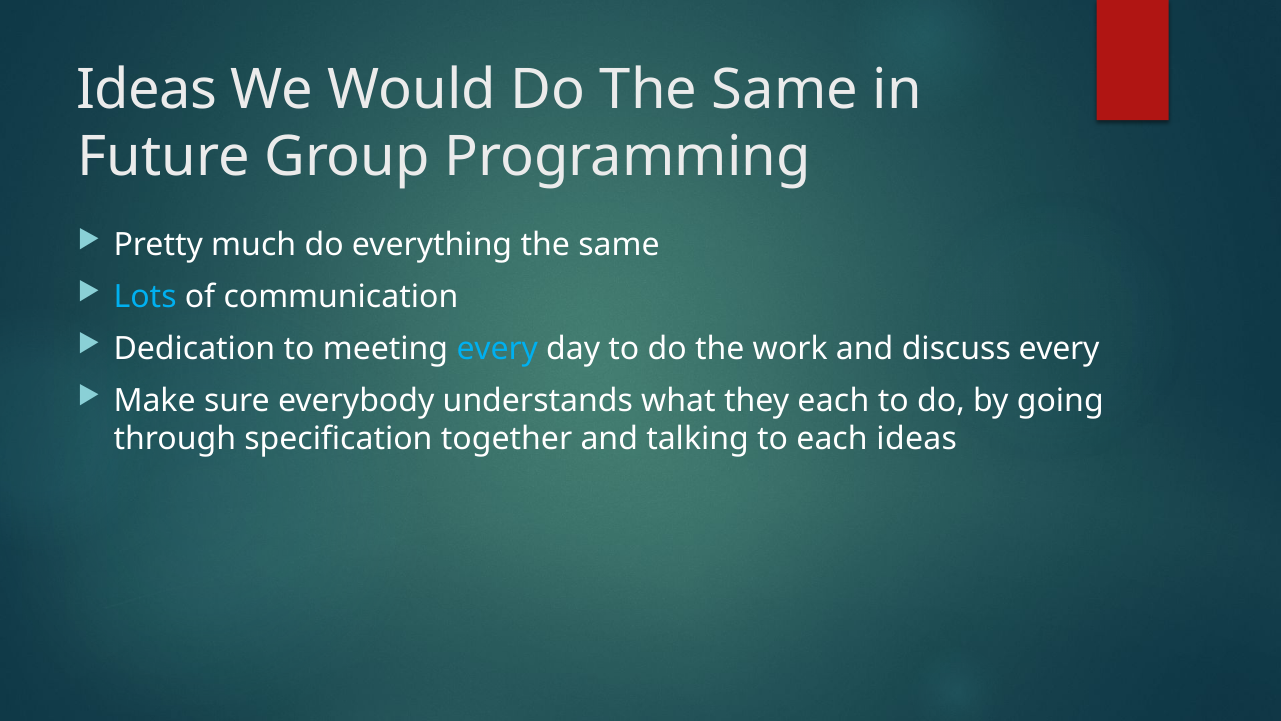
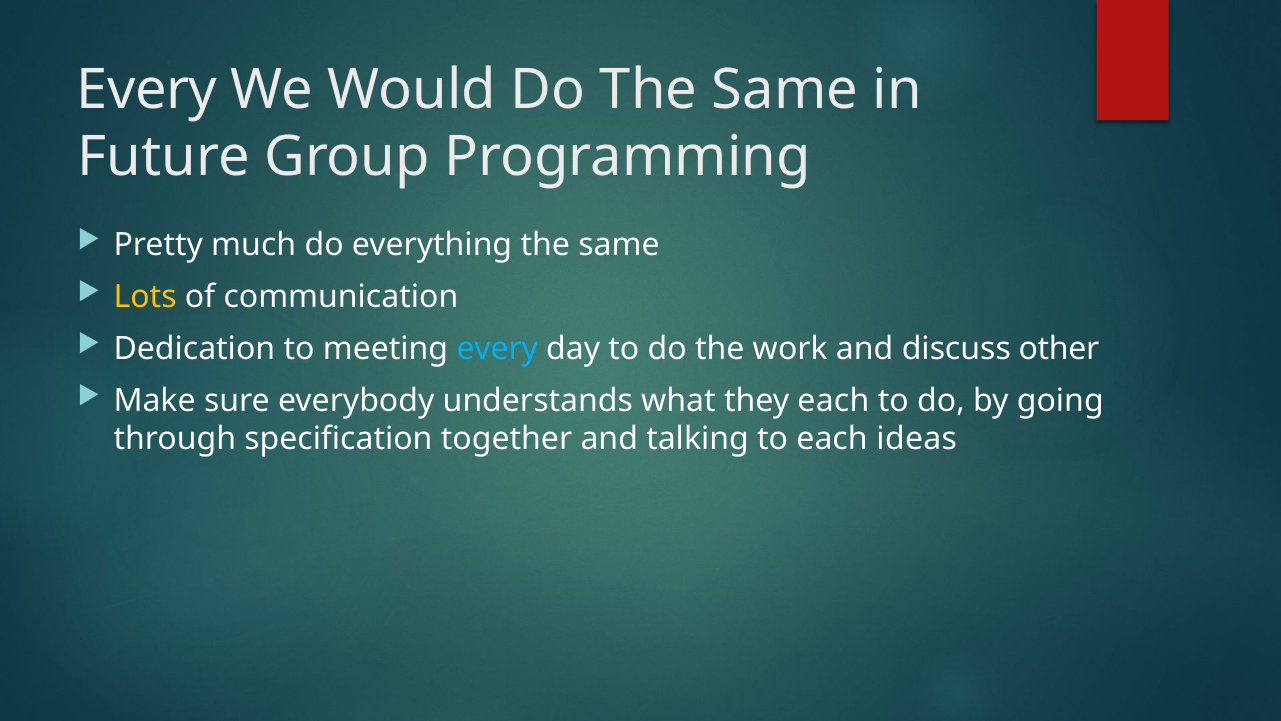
Ideas at (147, 90): Ideas -> Every
Lots colour: light blue -> yellow
discuss every: every -> other
